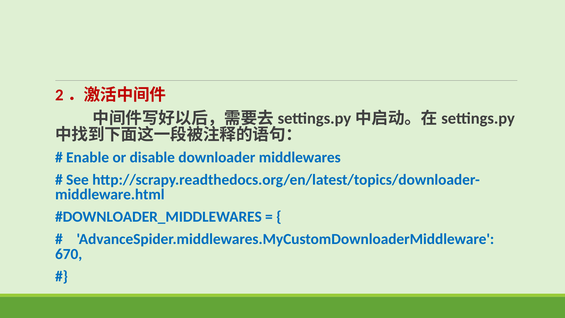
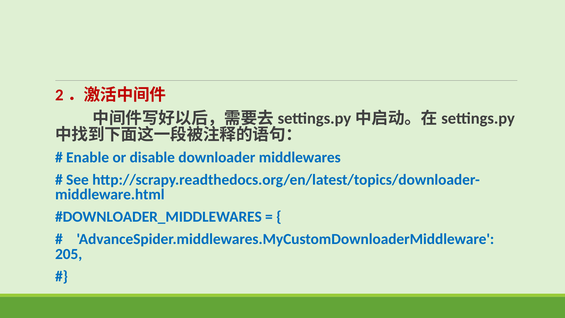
670: 670 -> 205
